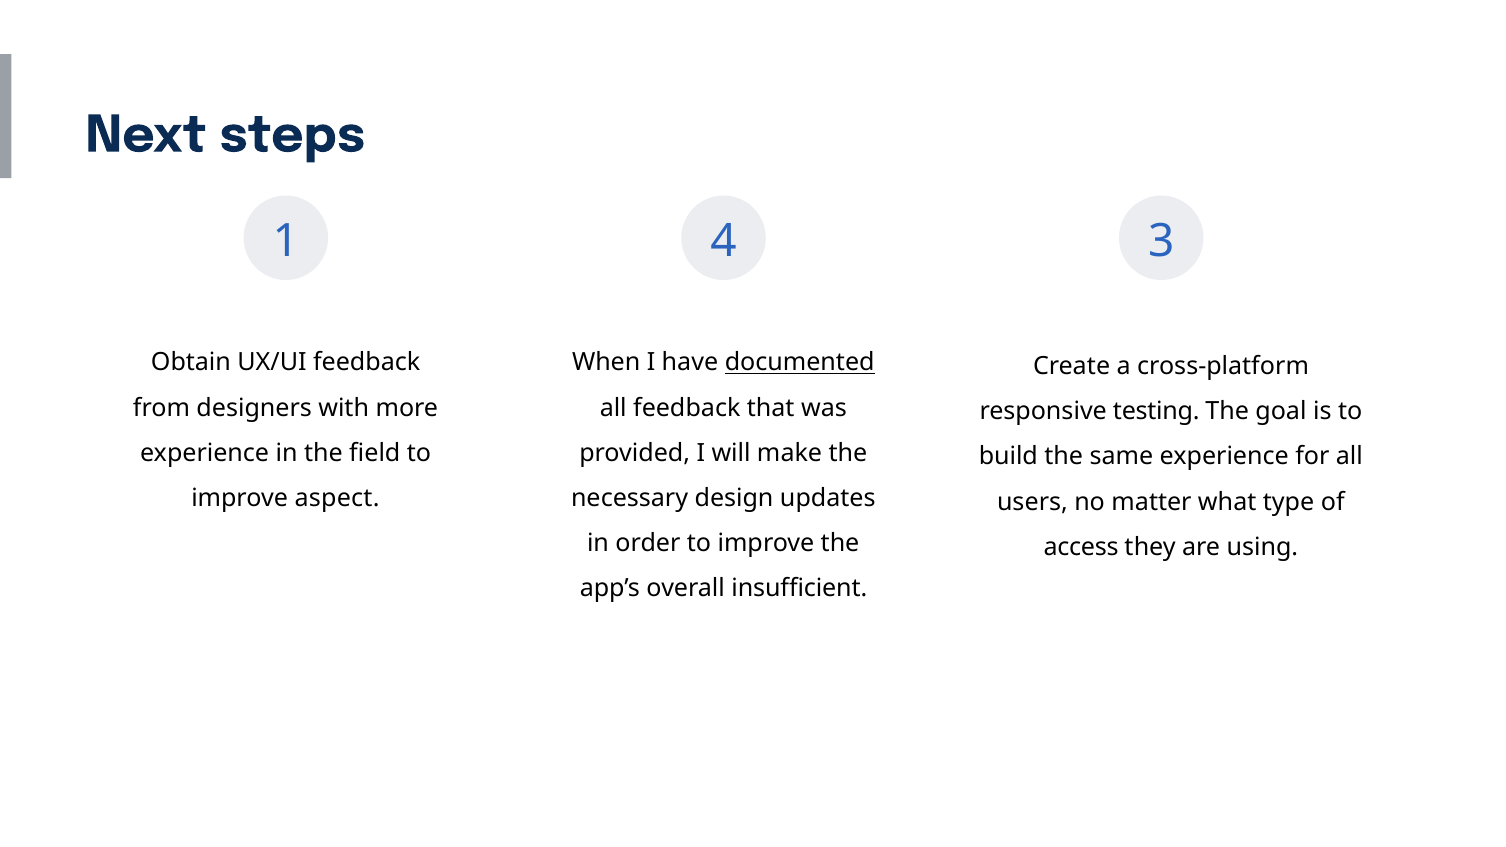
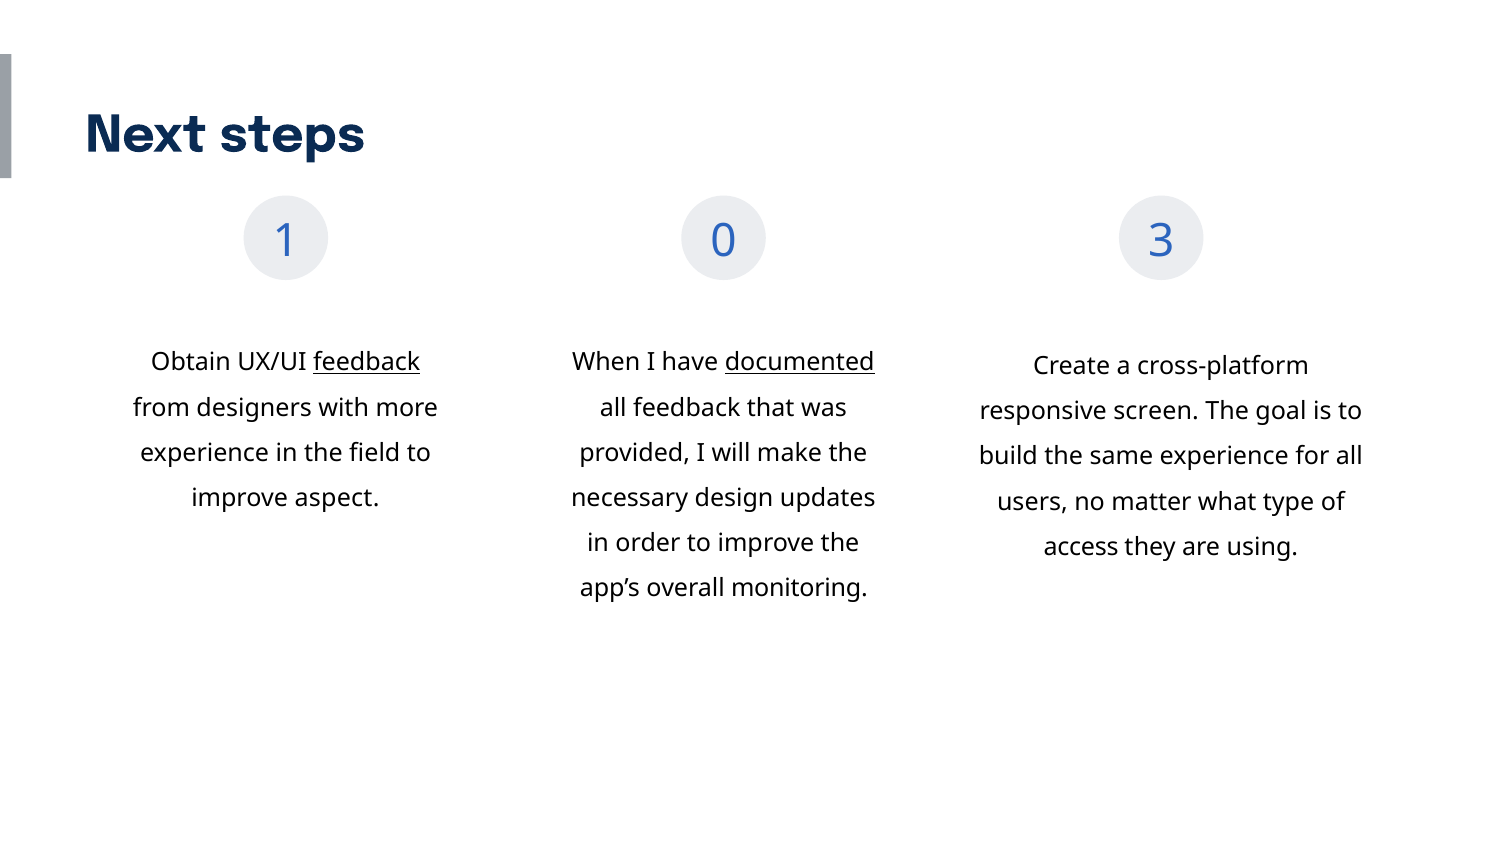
4: 4 -> 0
feedback at (367, 363) underline: none -> present
testing: testing -> screen
insufficient: insufficient -> monitoring
